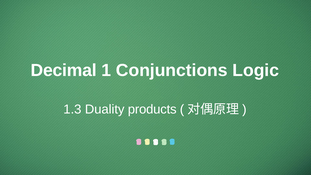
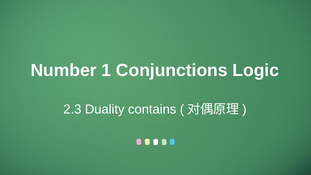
Decimal: Decimal -> Number
1.3: 1.3 -> 2.3
products: products -> contains
